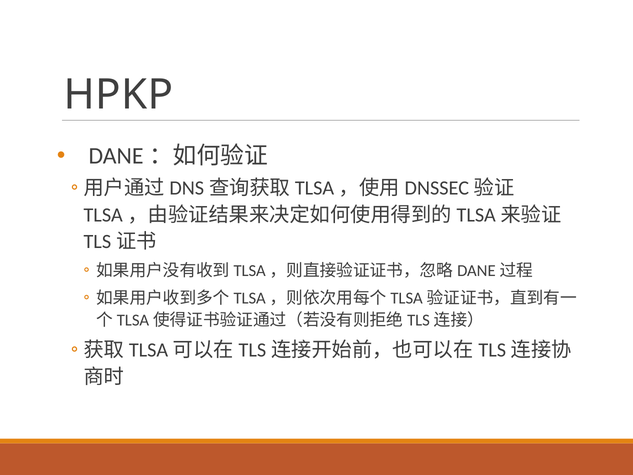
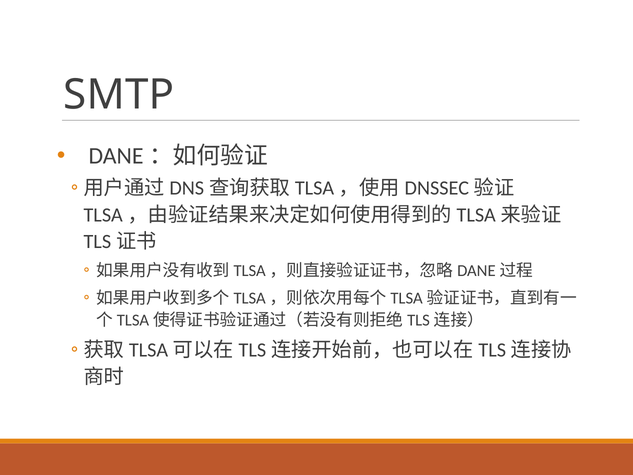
HPKP: HPKP -> SMTP
